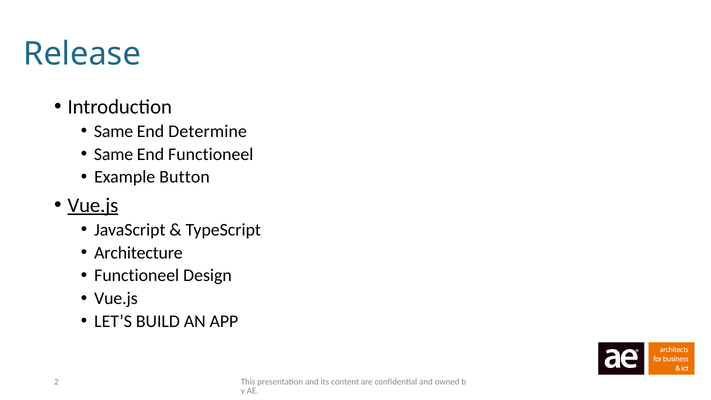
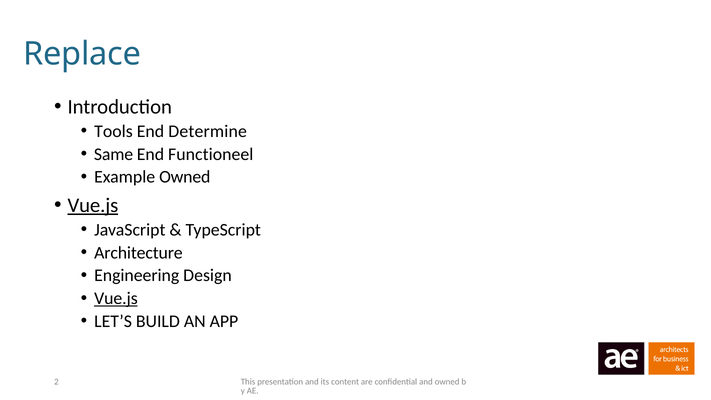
Release: Release -> Replace
Same at (114, 131): Same -> Tools
Example Button: Button -> Owned
Functioneel at (137, 275): Functioneel -> Engineering
Vue.js at (116, 298) underline: none -> present
